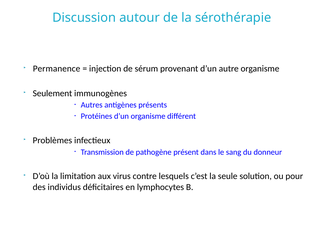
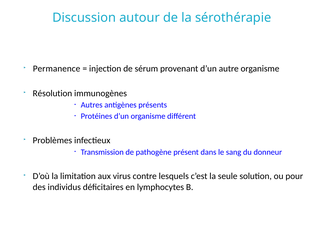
Seulement: Seulement -> Résolution
